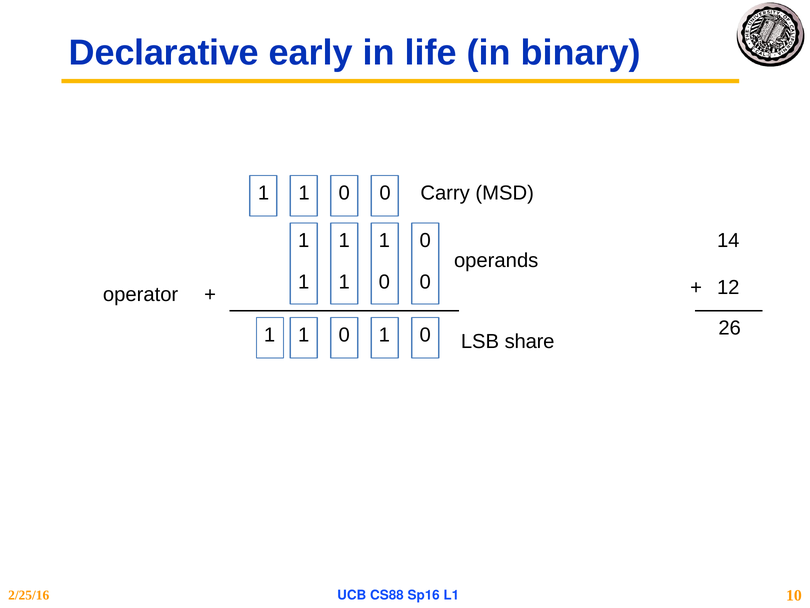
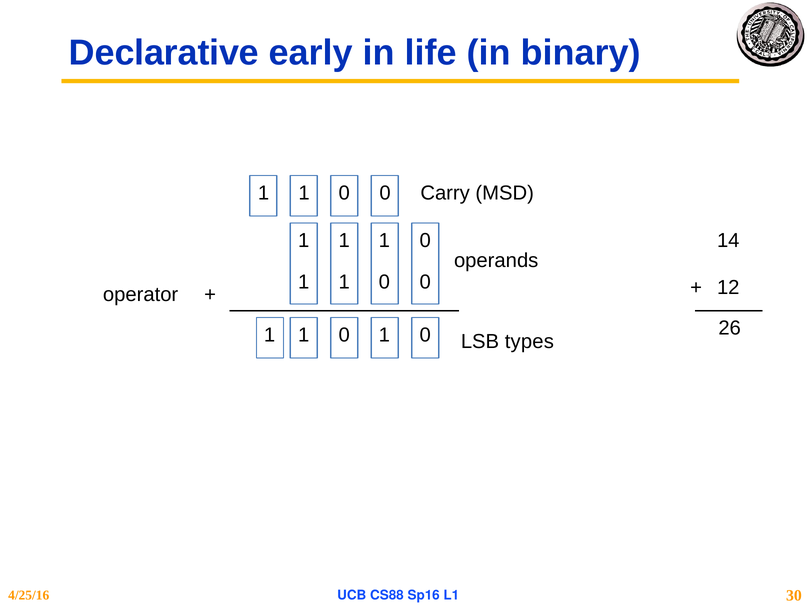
share: share -> types
2/25/16: 2/25/16 -> 4/25/16
10: 10 -> 30
